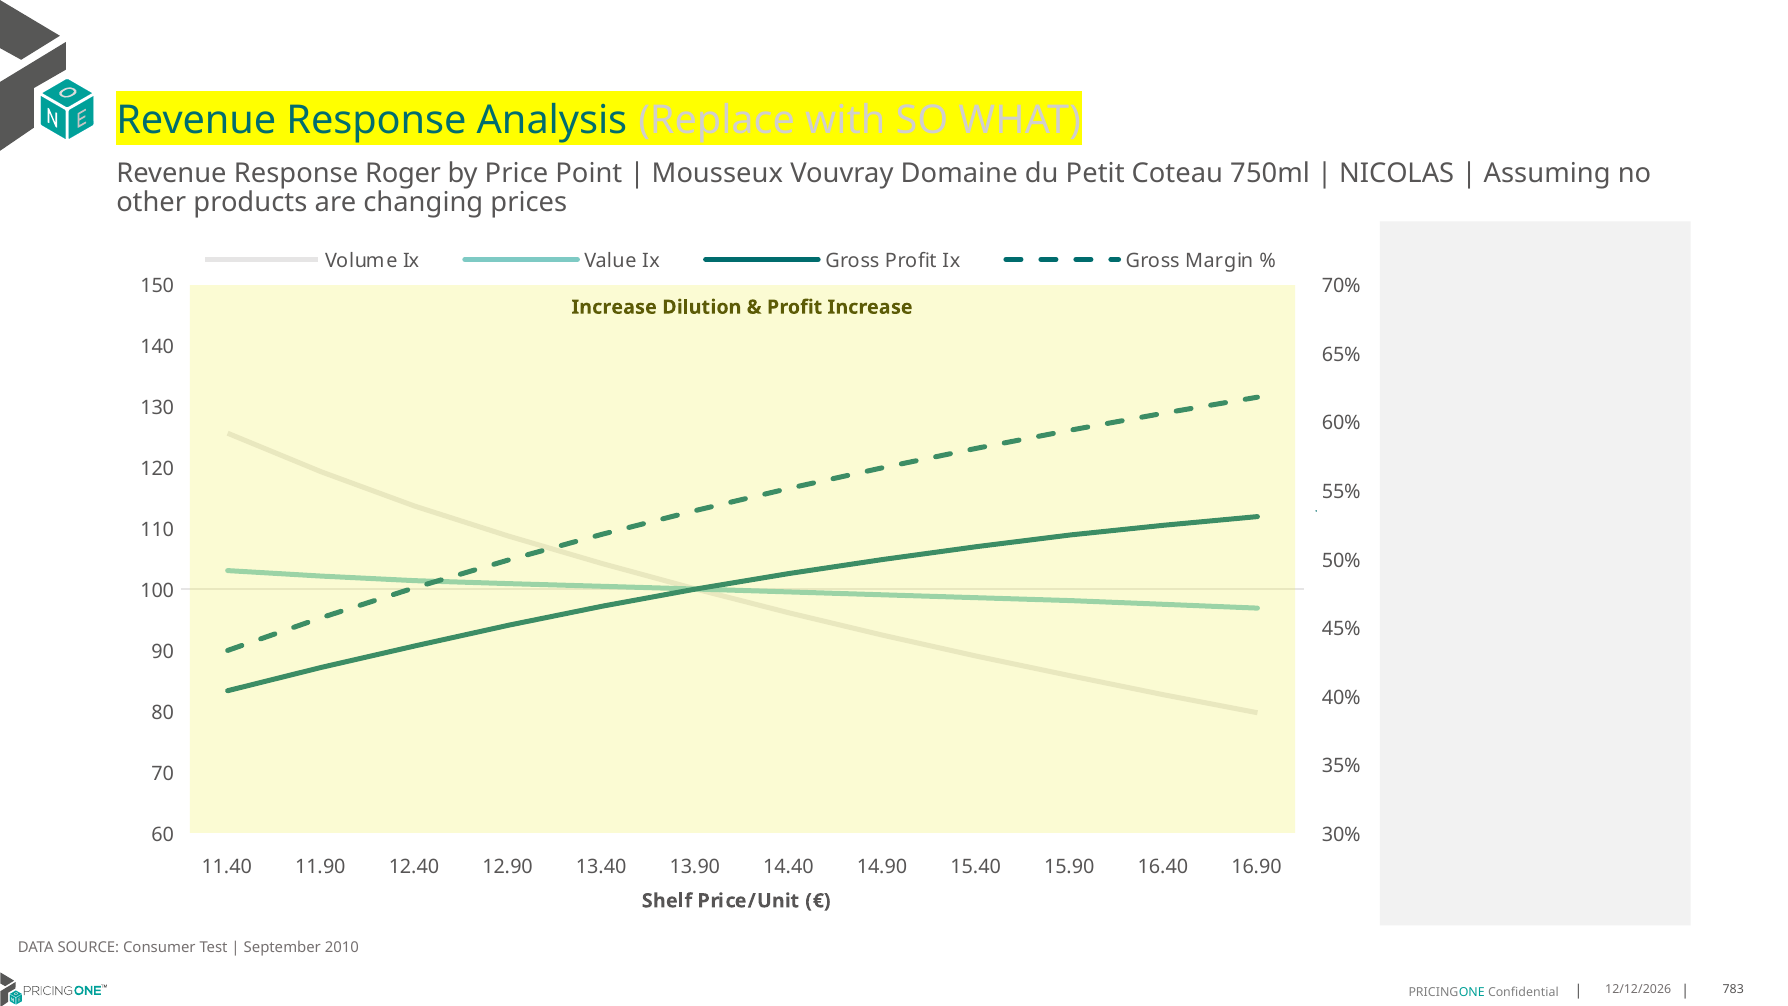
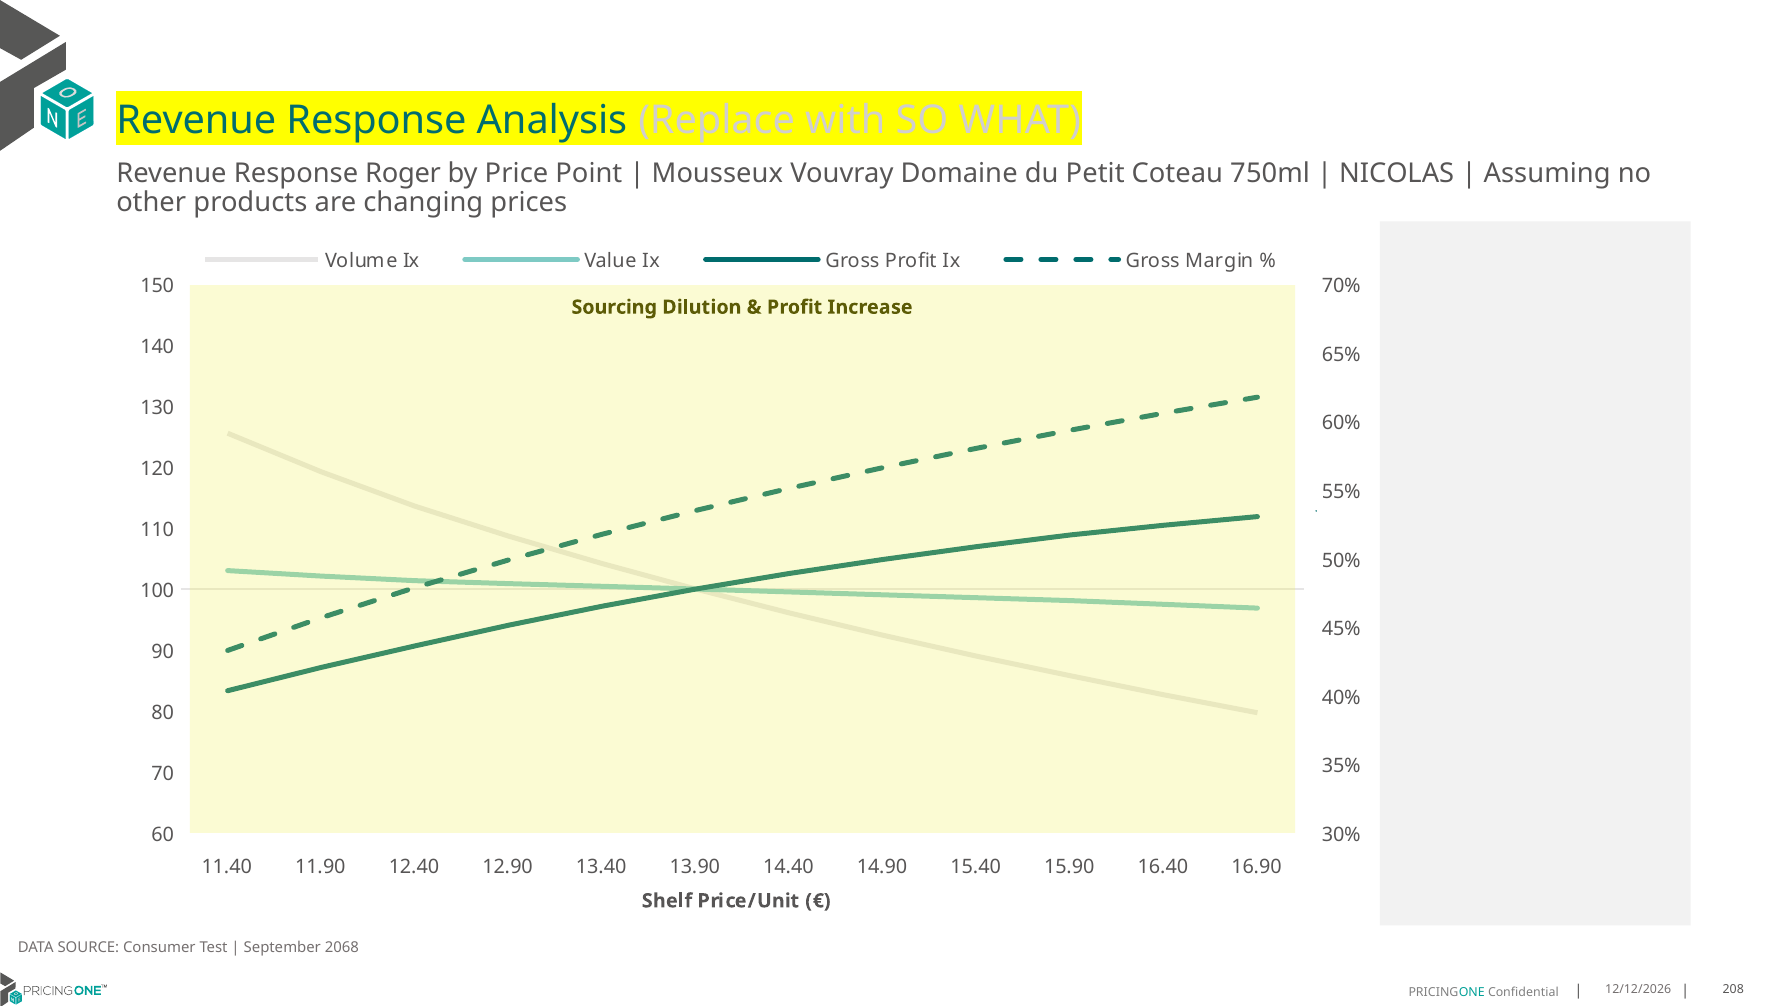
Increase at (614, 307): Increase -> Sourcing
2010: 2010 -> 2068
783: 783 -> 208
